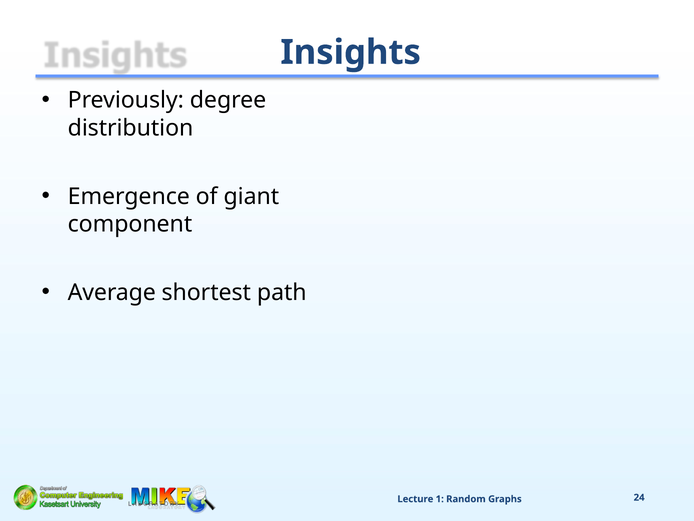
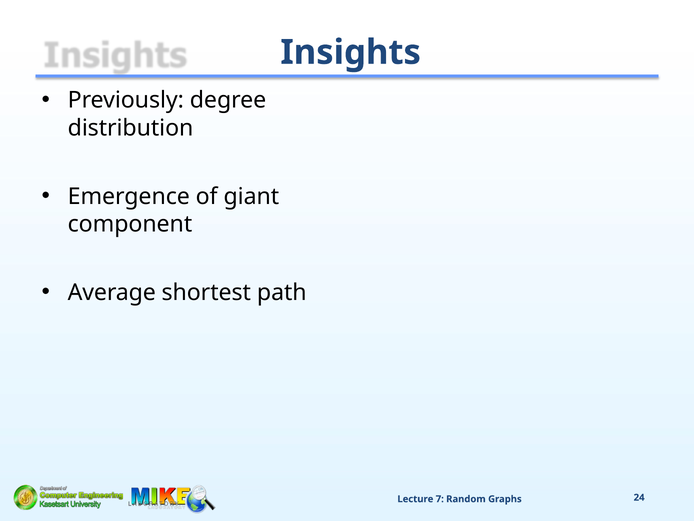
1: 1 -> 7
